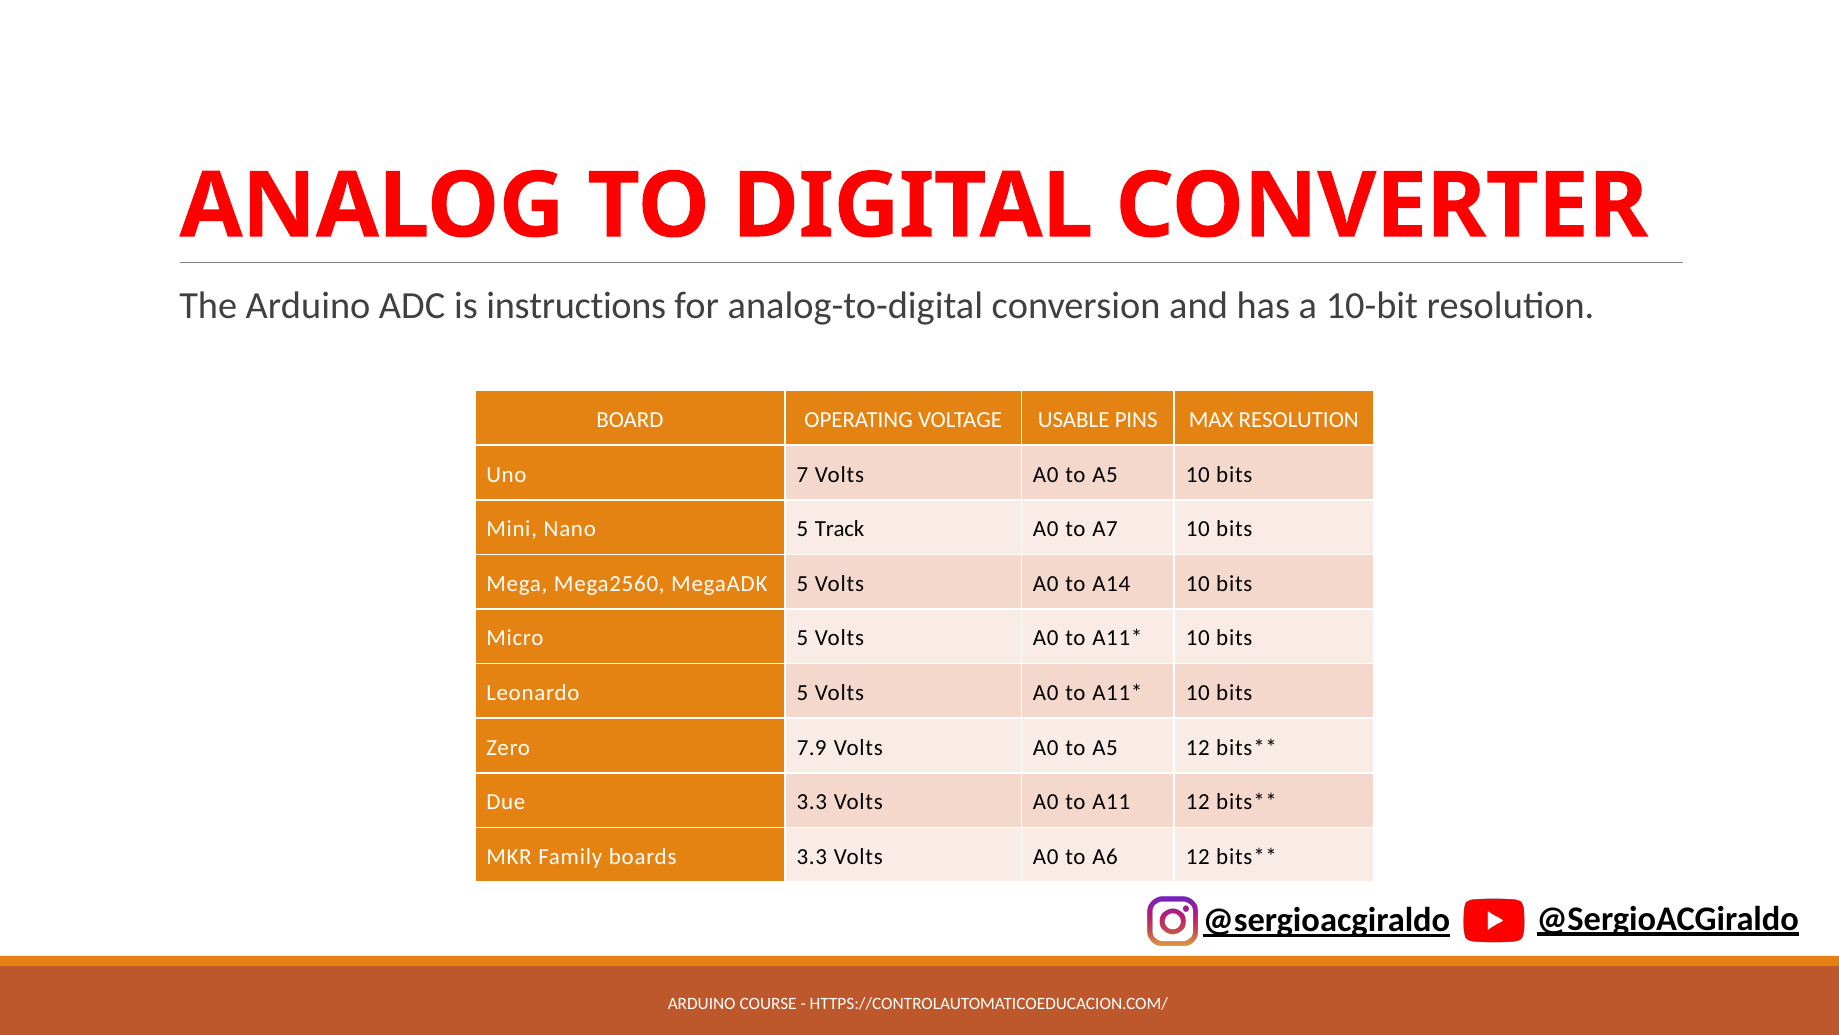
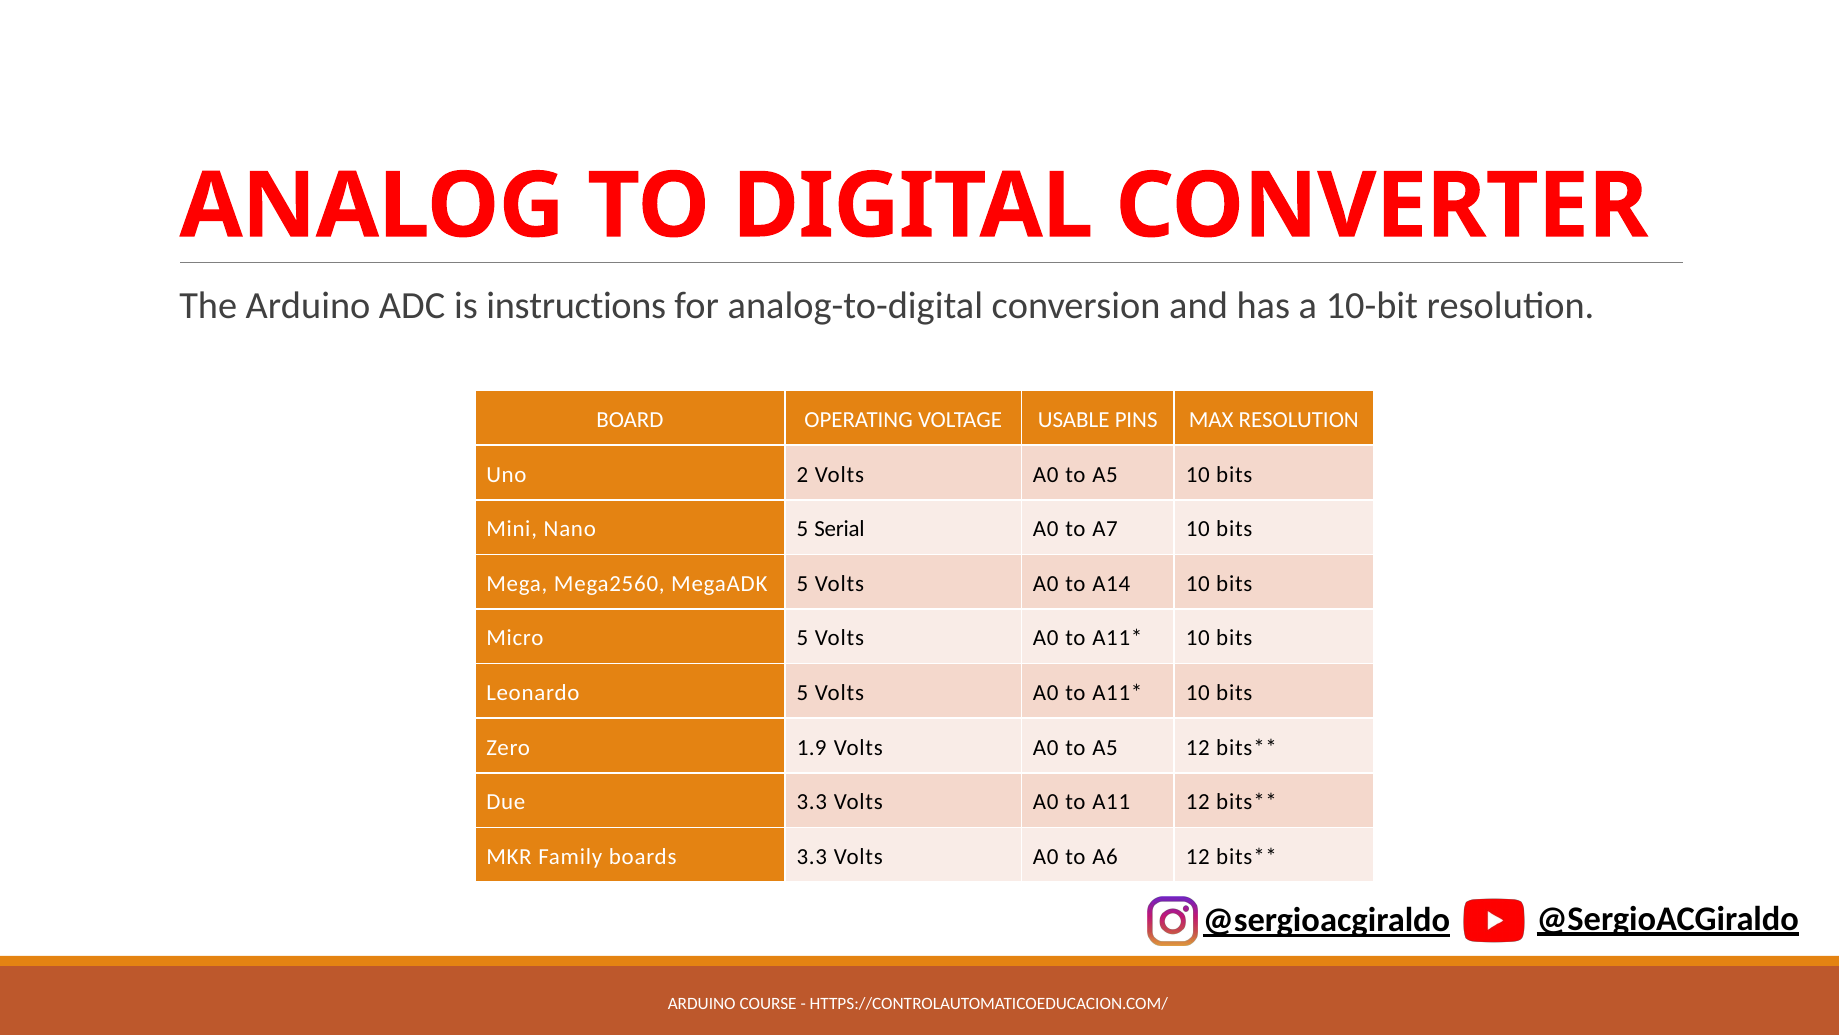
7: 7 -> 2
Track: Track -> Serial
7.9: 7.9 -> 1.9
